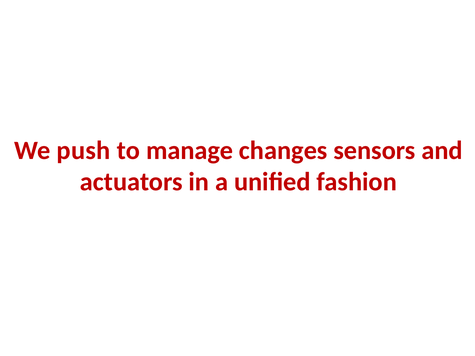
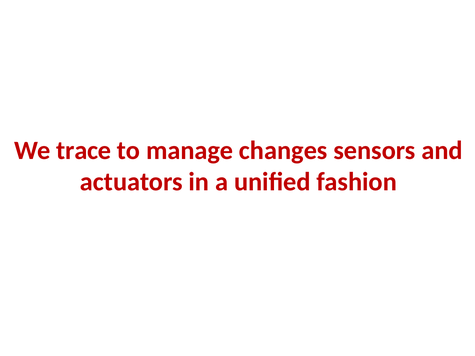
push: push -> trace
